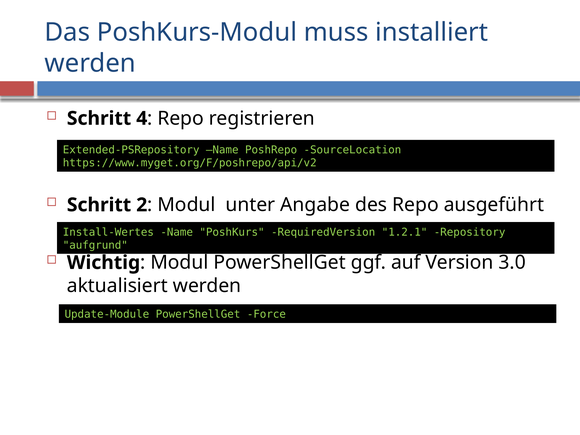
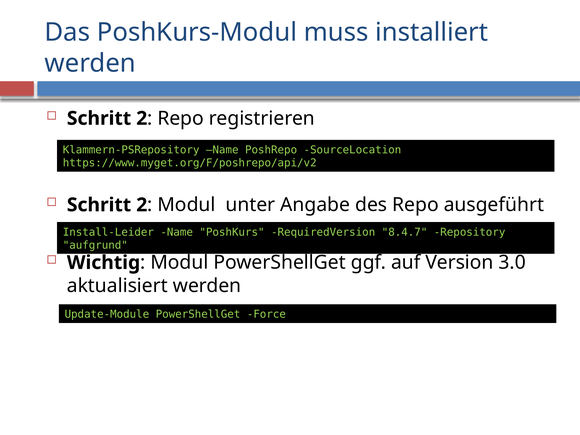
4 at (142, 118): 4 -> 2
Extended-PSRepository: Extended-PSRepository -> Klammern-PSRepository
Install-Wertes: Install-Wertes -> Install-Leider
1.2.1: 1.2.1 -> 8.4.7
